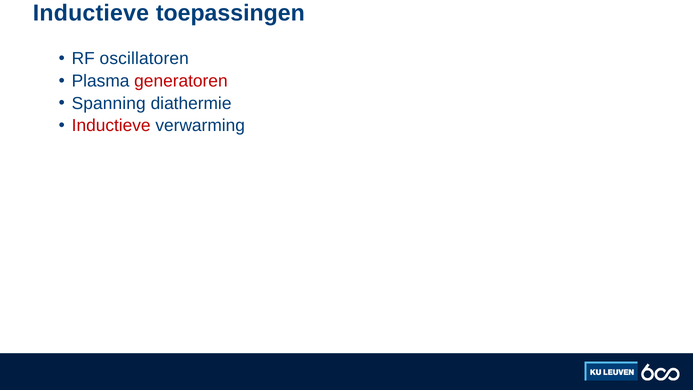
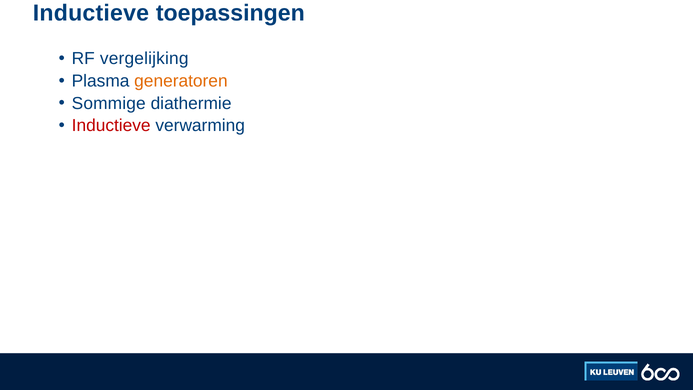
oscillatoren: oscillatoren -> vergelijking
generatoren colour: red -> orange
Spanning: Spanning -> Sommige
